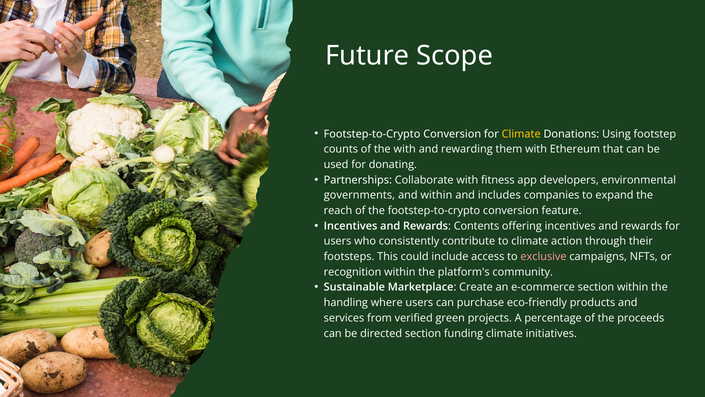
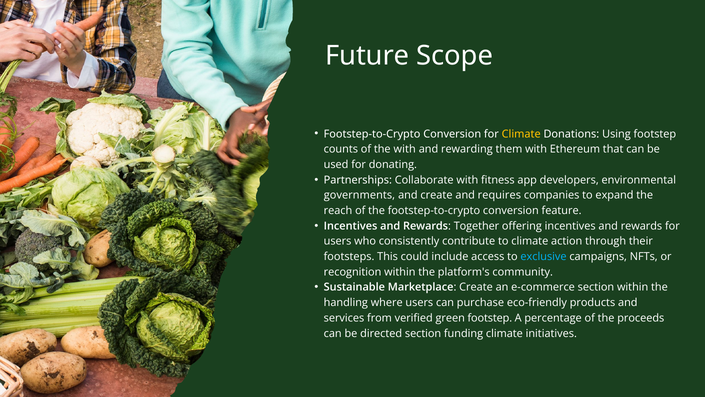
and within: within -> create
includes: includes -> requires
Contents: Contents -> Together
exclusive colour: pink -> light blue
green projects: projects -> footstep
